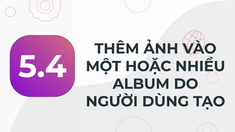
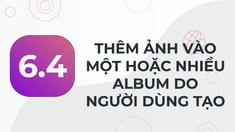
5.4: 5.4 -> 6.4
